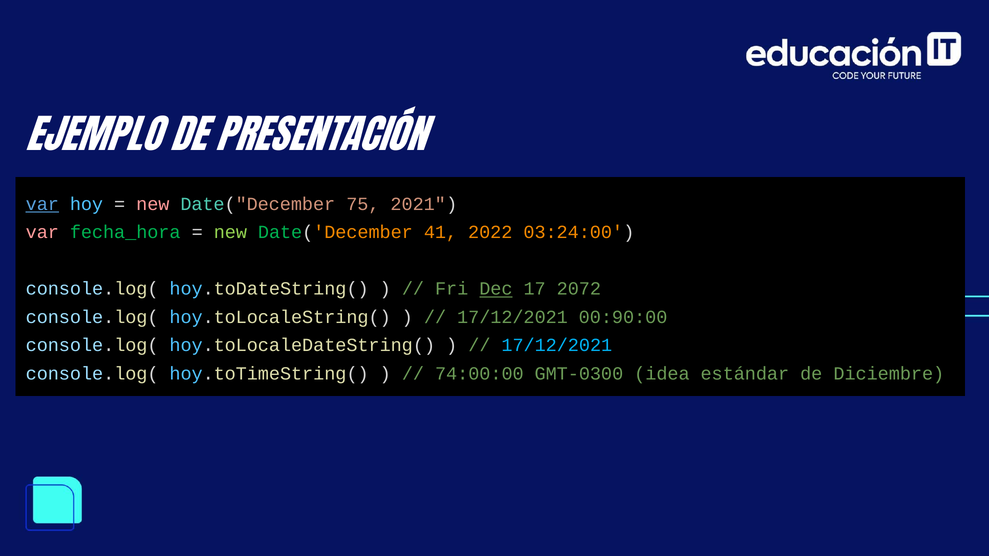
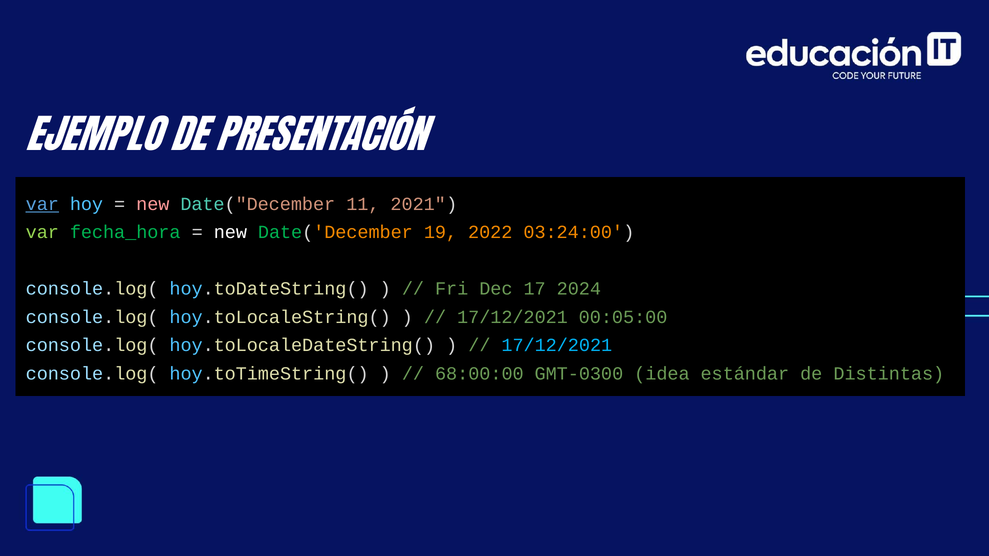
75: 75 -> 11
var at (42, 232) colour: pink -> light green
new at (230, 232) colour: light green -> white
41: 41 -> 19
Dec underline: present -> none
2072: 2072 -> 2024
00:90:00: 00:90:00 -> 00:05:00
74:00:00: 74:00:00 -> 68:00:00
Diciembre: Diciembre -> Distintas
